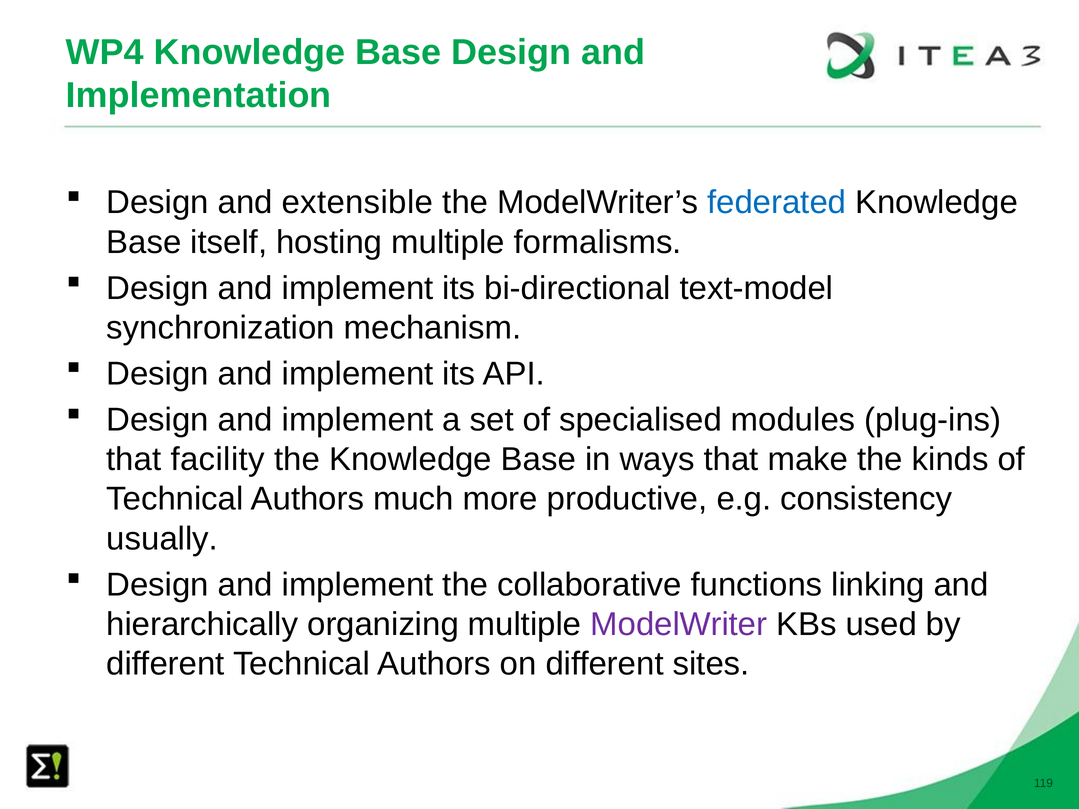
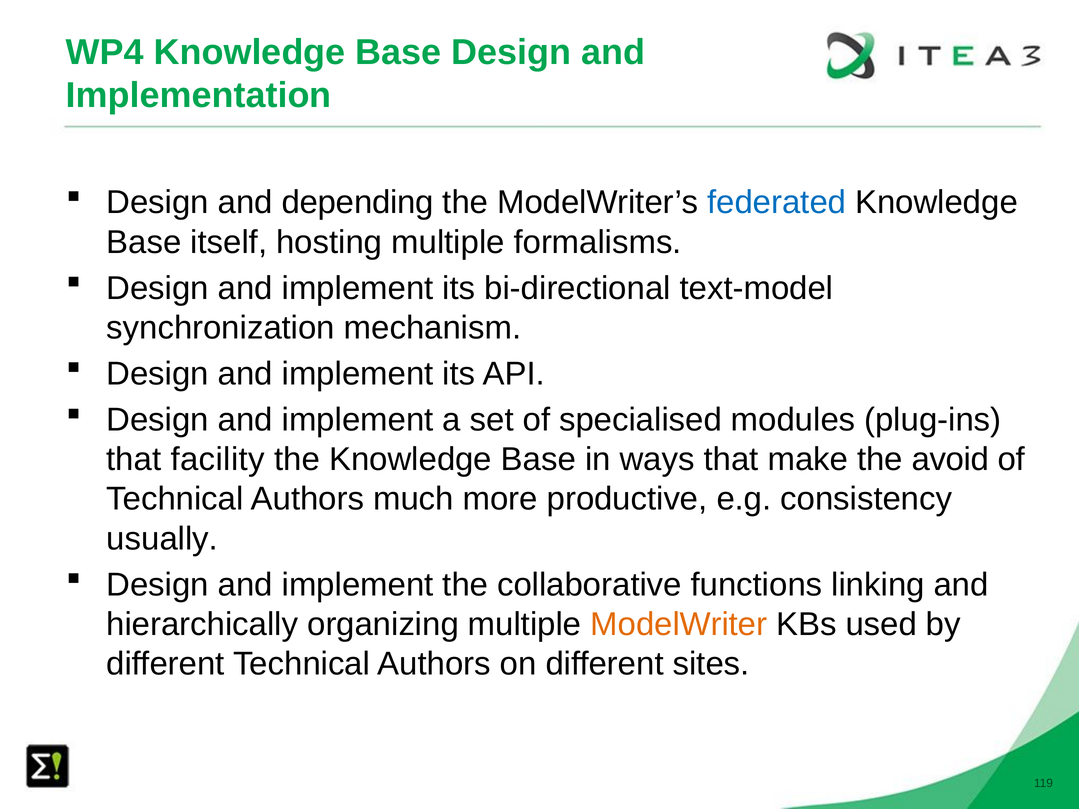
extensible: extensible -> depending
kinds: kinds -> avoid
ModelWriter colour: purple -> orange
